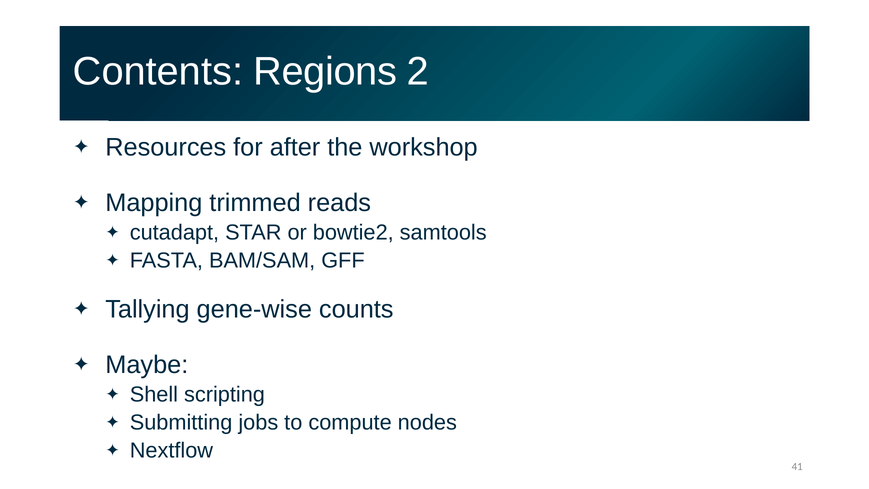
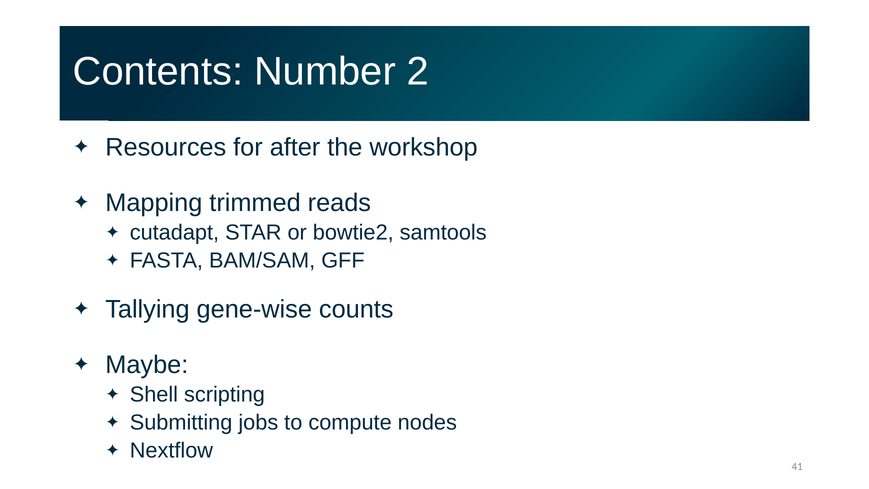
Regions: Regions -> Number
